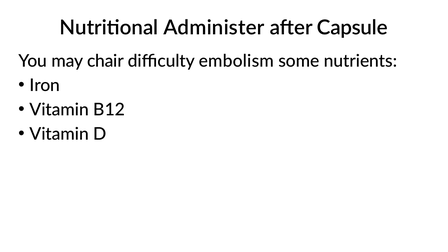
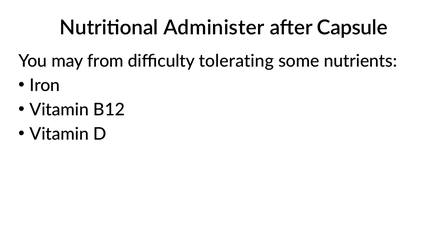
chair: chair -> from
embolism: embolism -> tolerating
